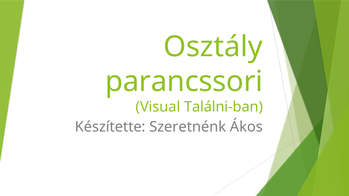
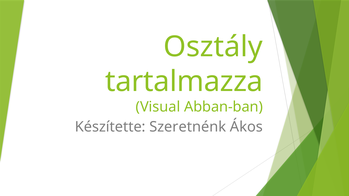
parancssori: parancssori -> tartalmazza
Találni-ban: Találni-ban -> Abban-ban
